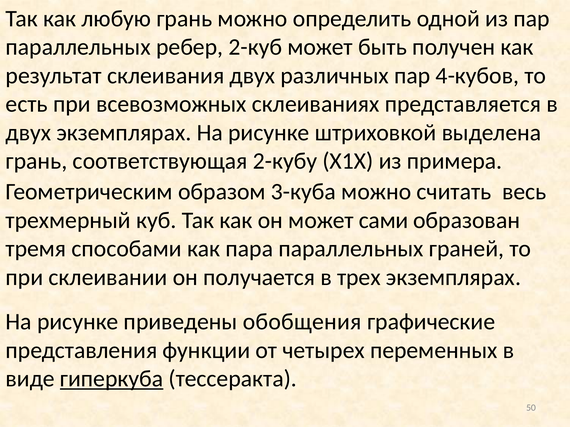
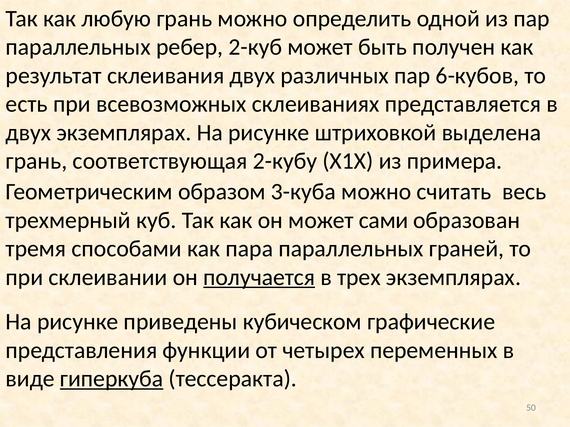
4-кубов: 4-кубов -> 6-кубов
получается underline: none -> present
обобщения: обобщения -> кубическом
